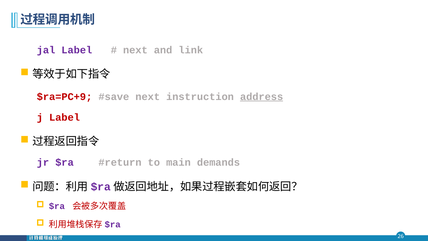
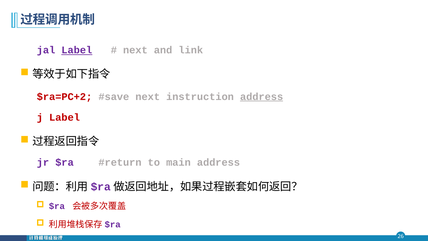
Label at (77, 50) underline: none -> present
$ra=PC+9: $ra=PC+9 -> $ra=PC+2
main demands: demands -> address
